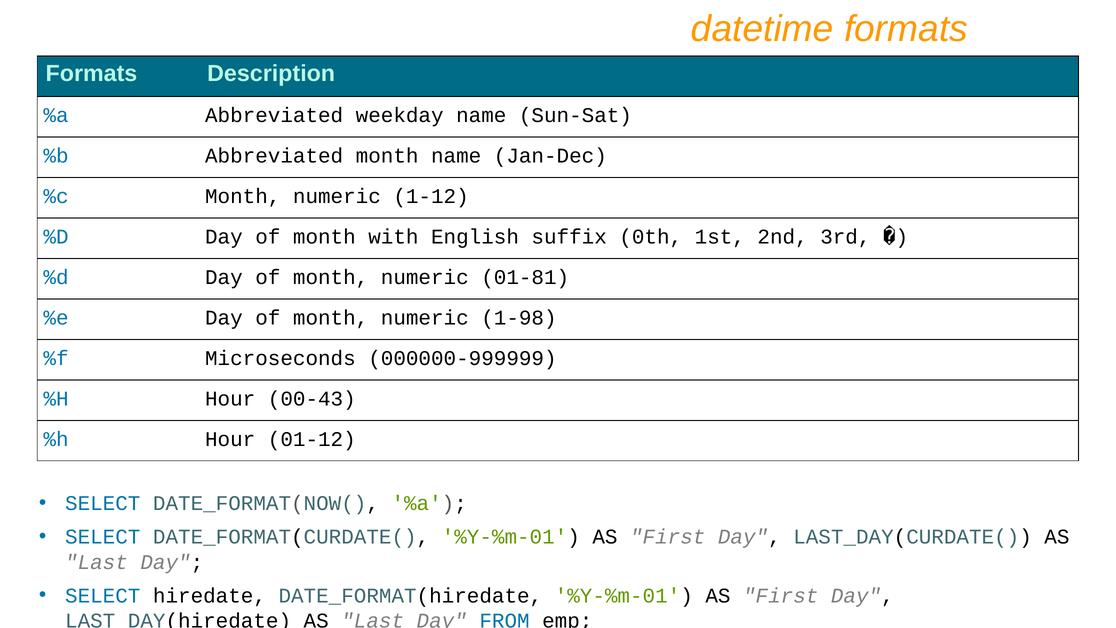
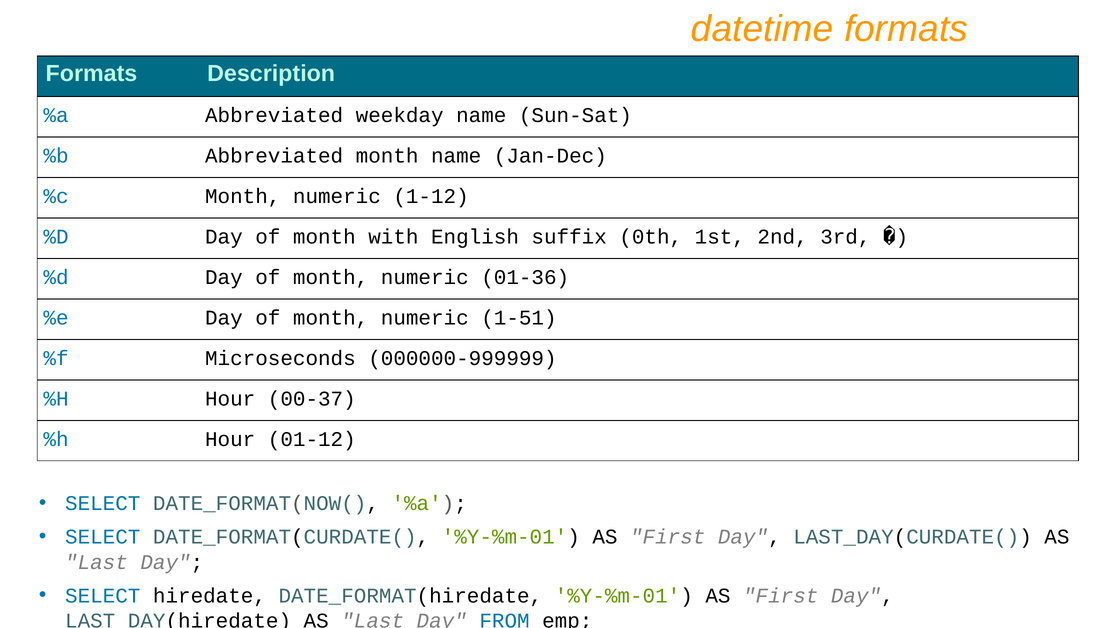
01-81: 01-81 -> 01-36
1-98: 1-98 -> 1-51
00-43: 00-43 -> 00-37
